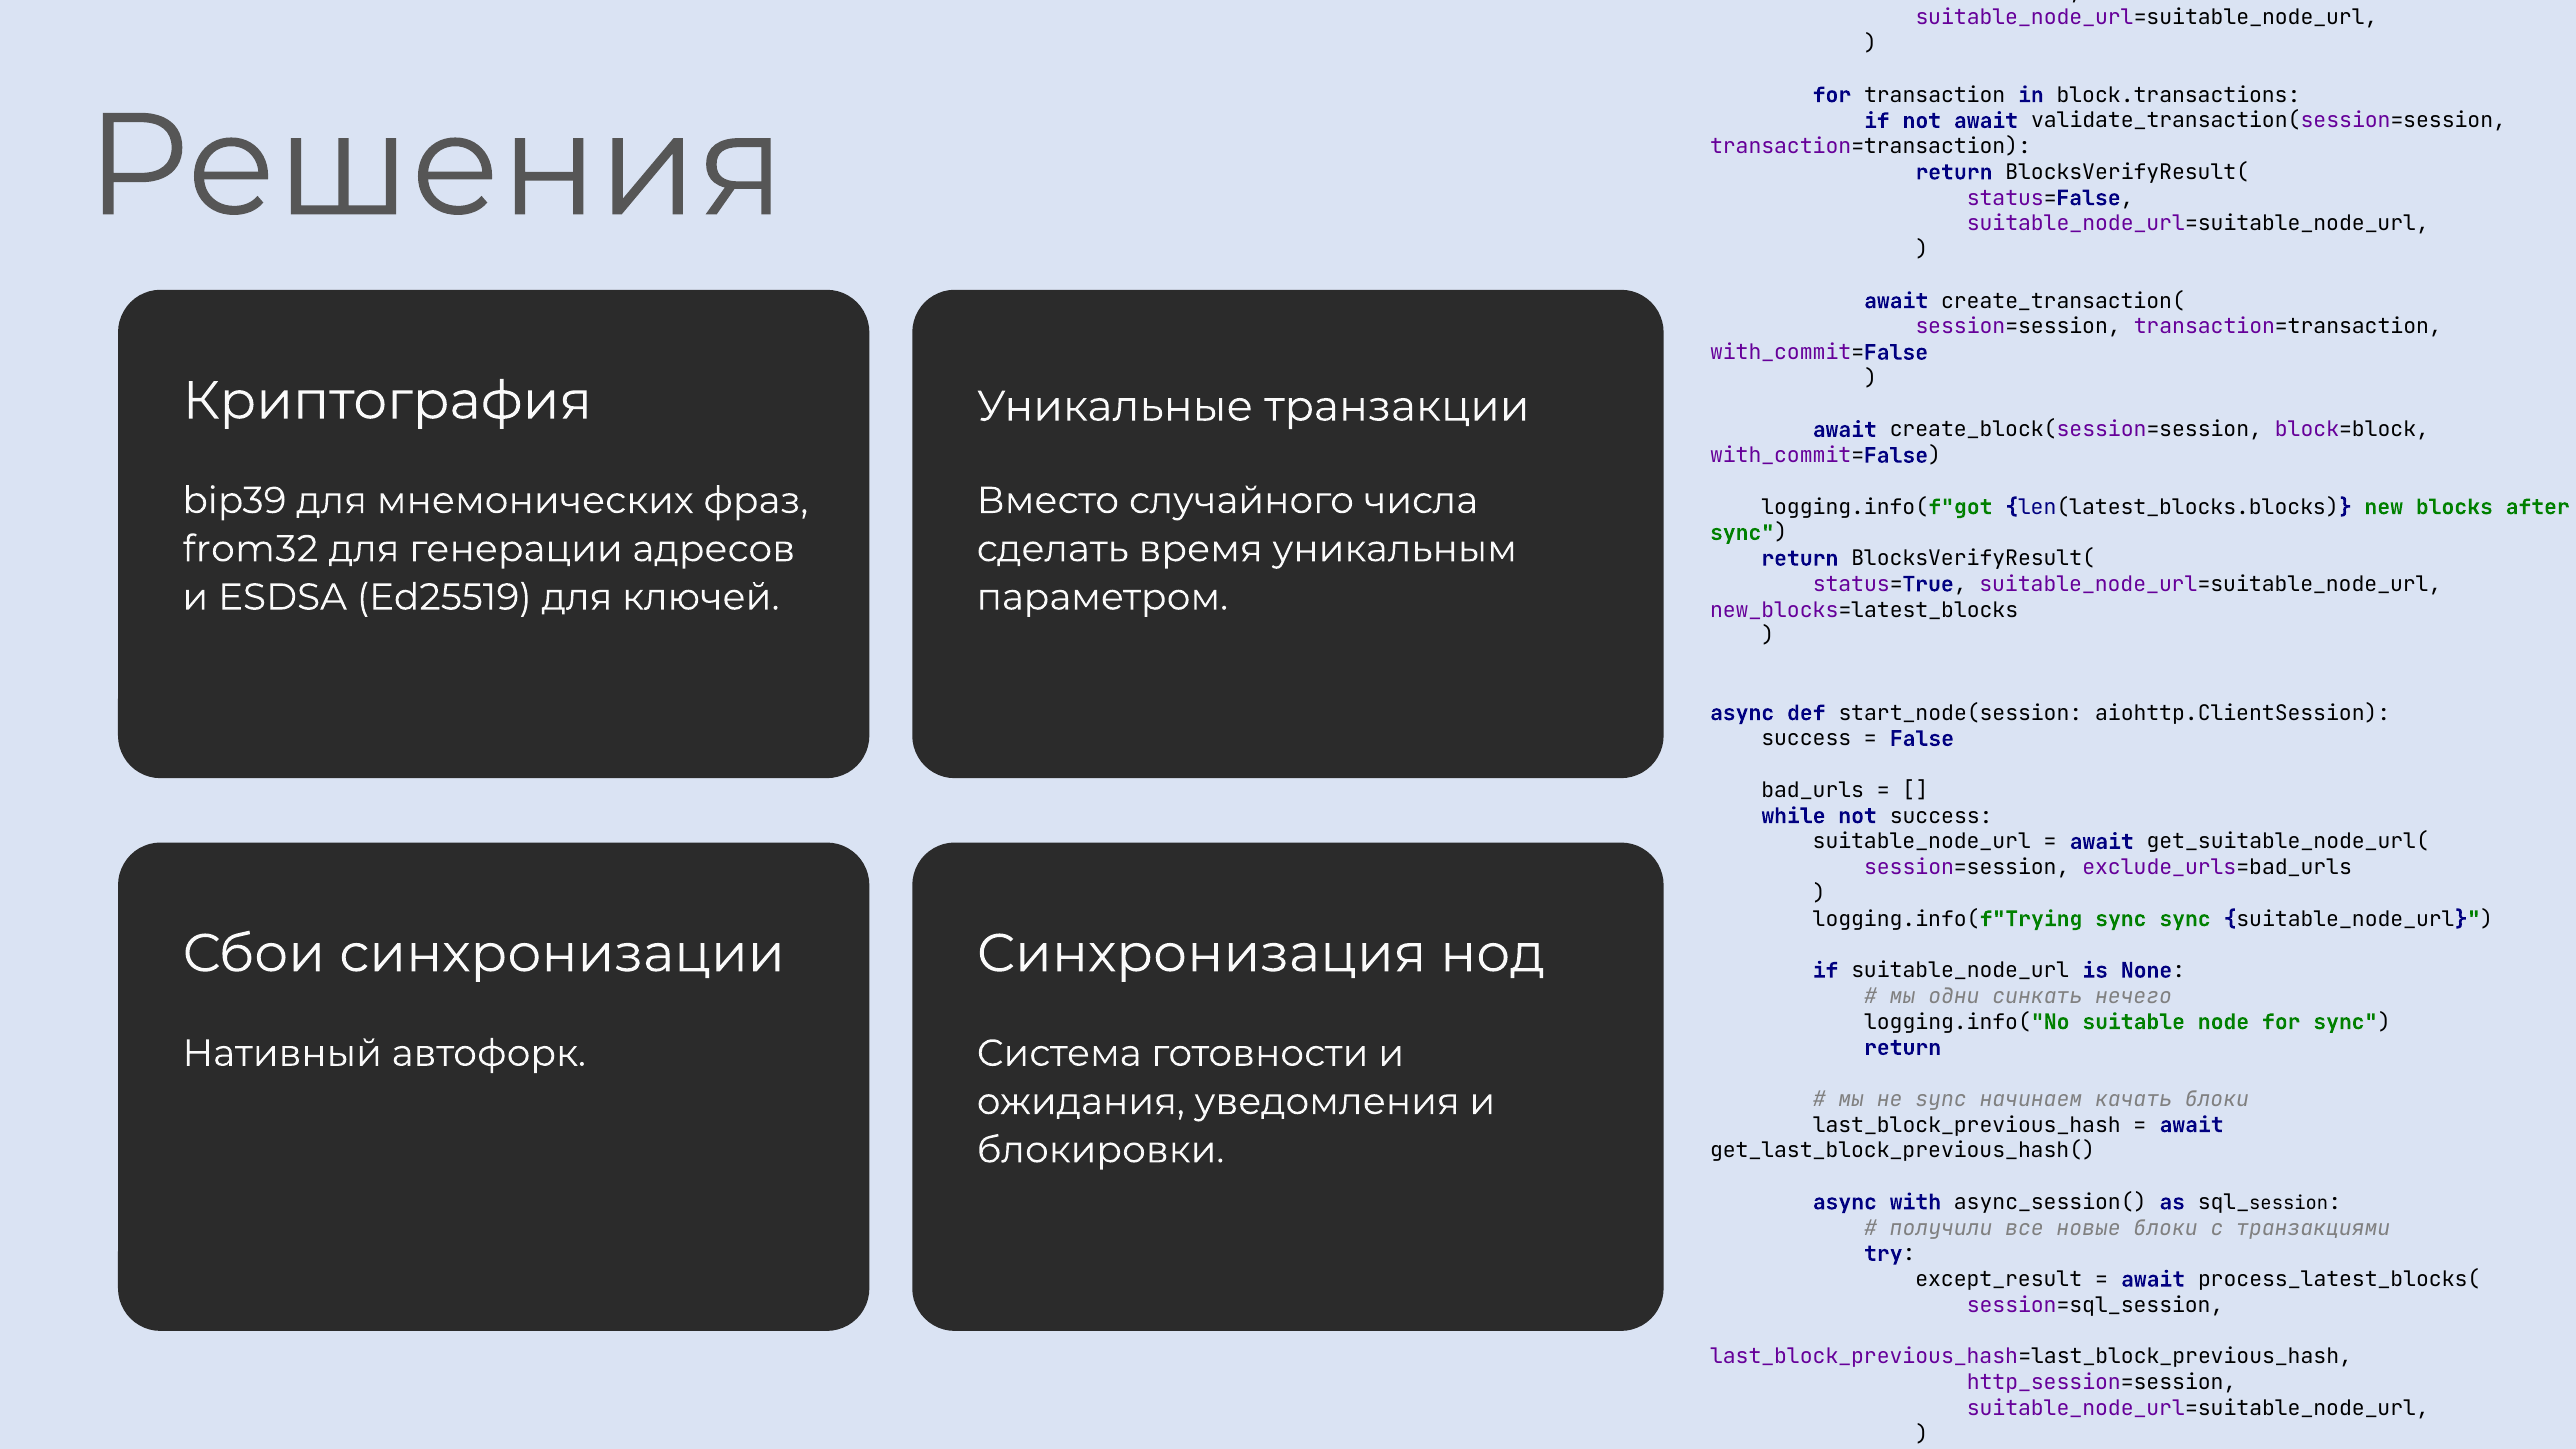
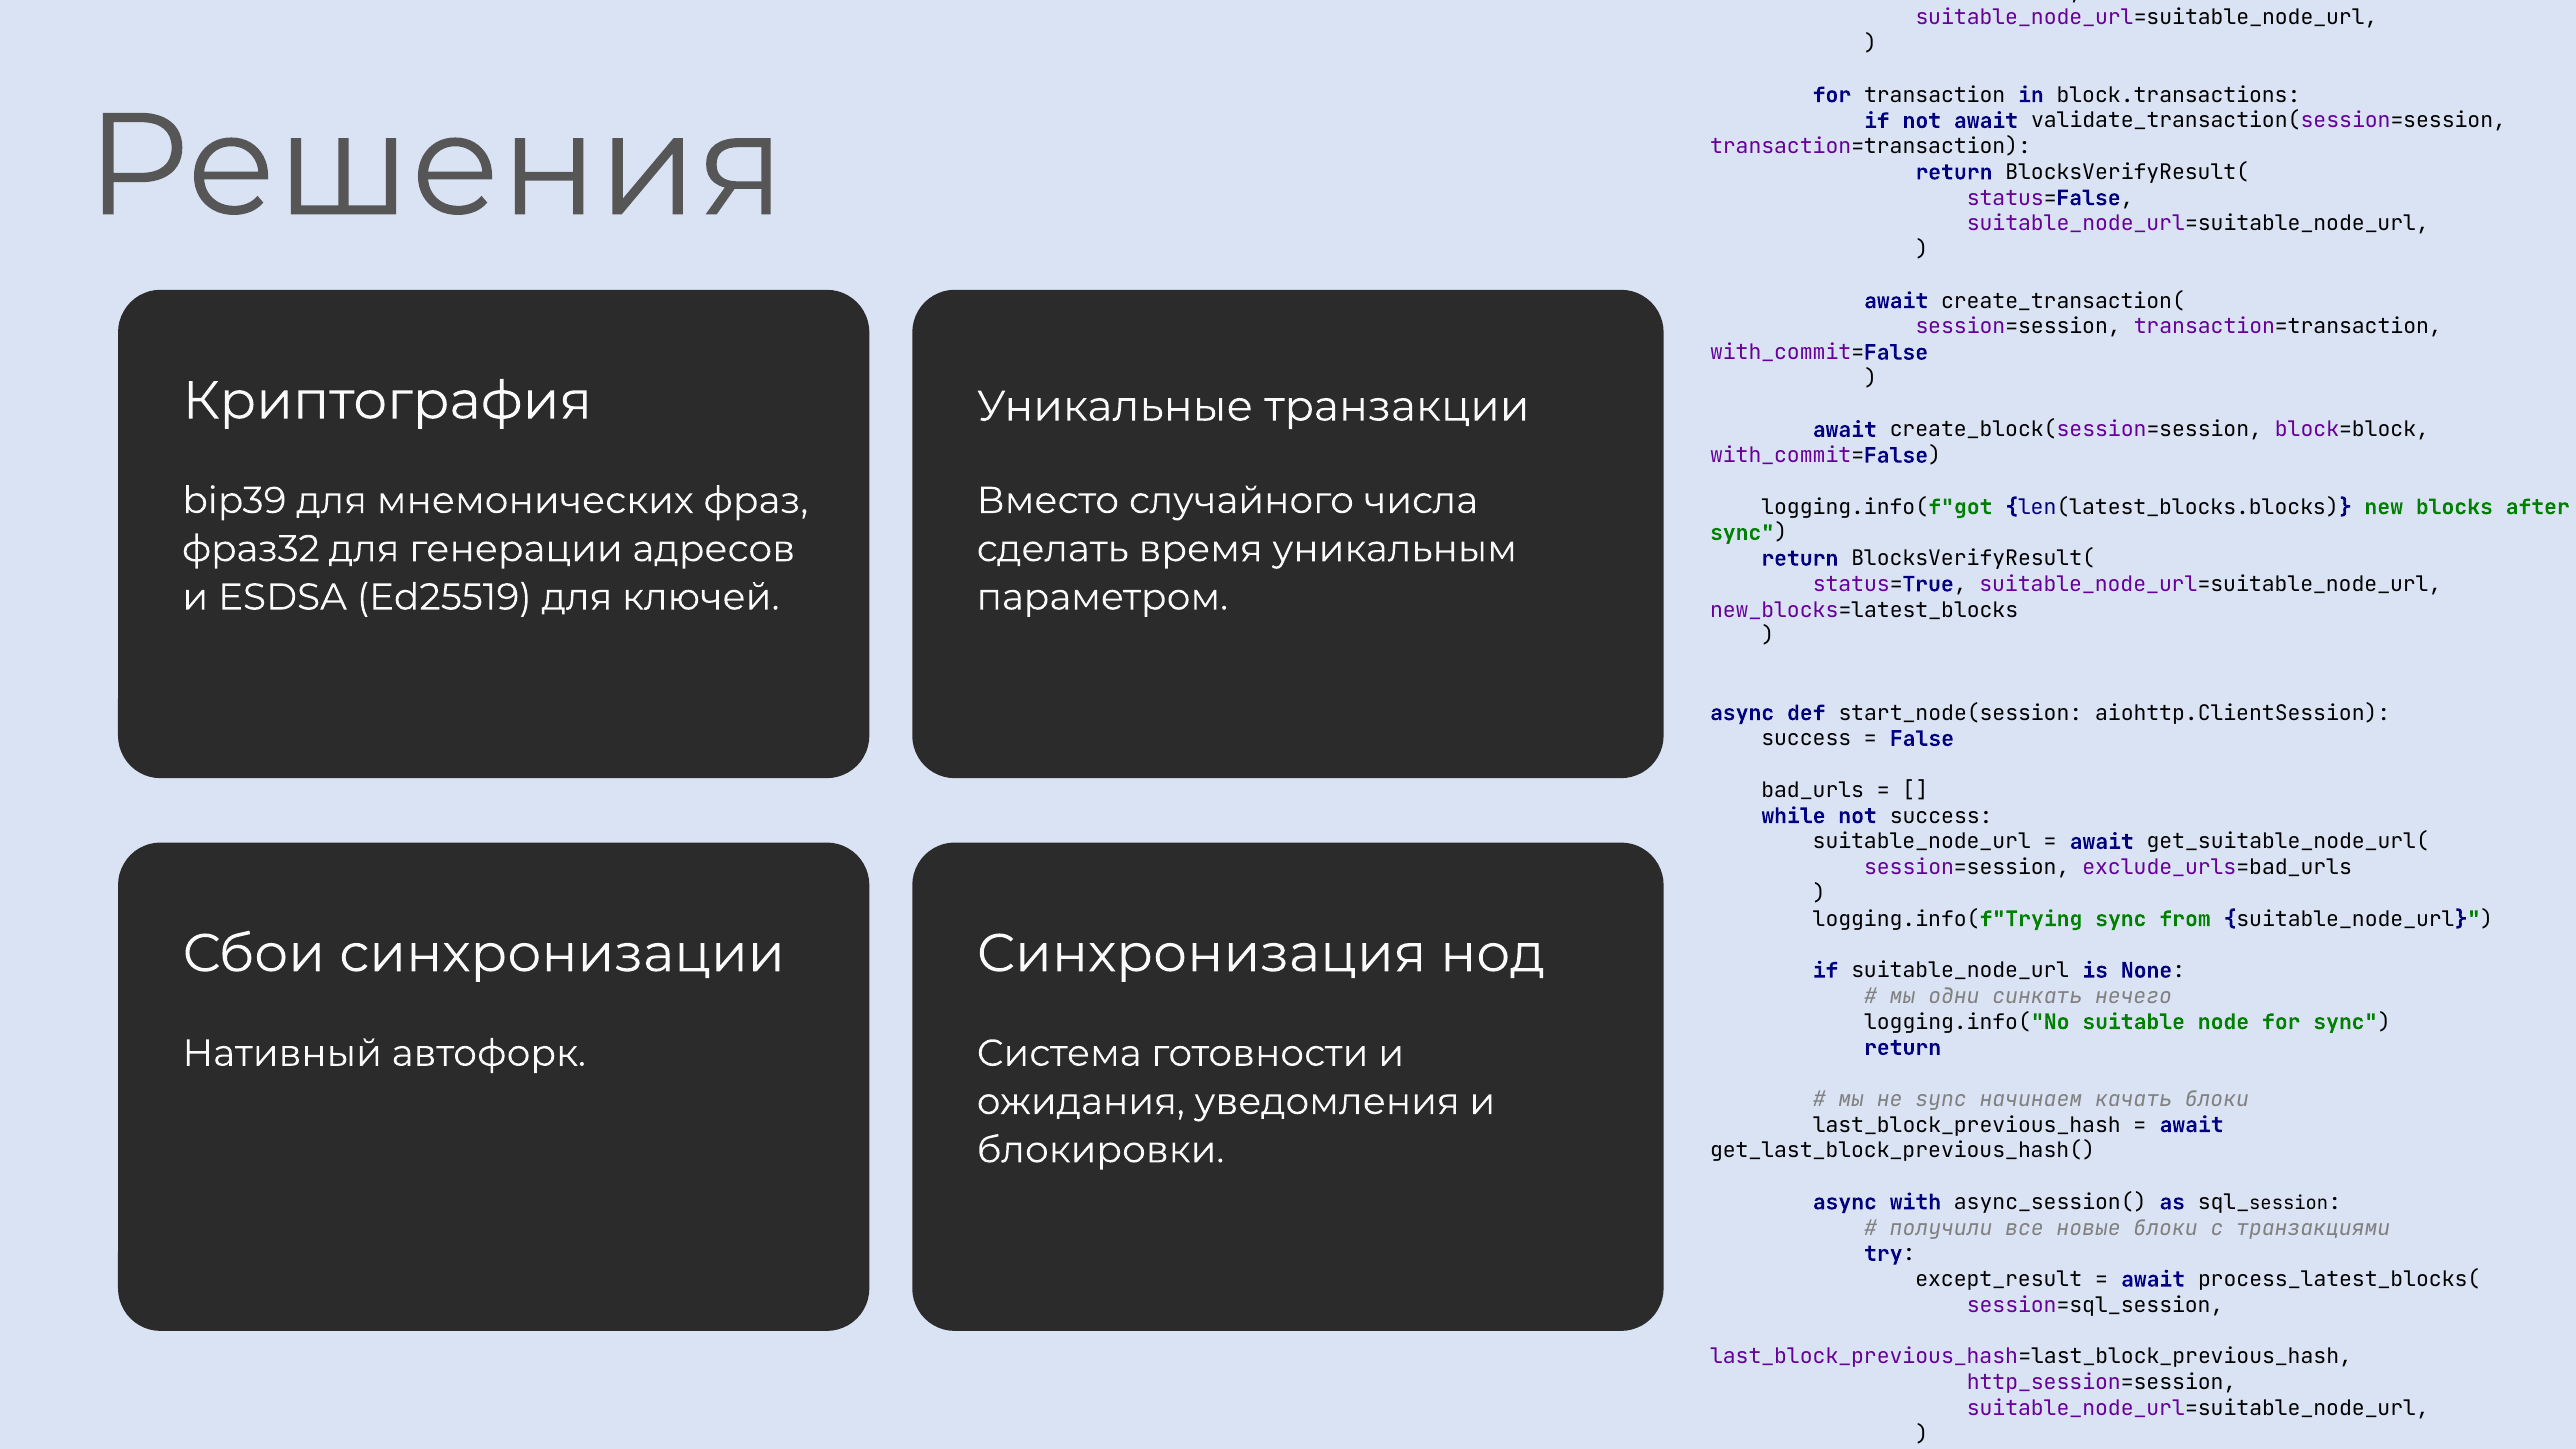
from32: from32 -> фраз32
sync sync: sync -> from
